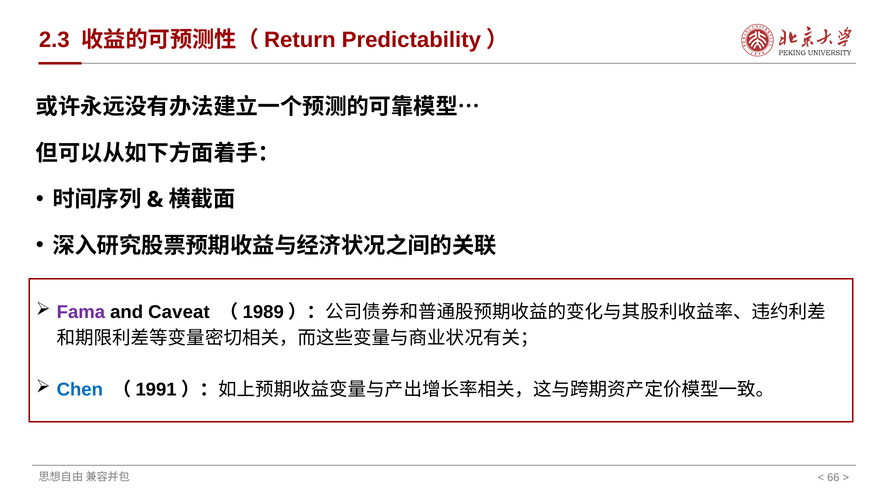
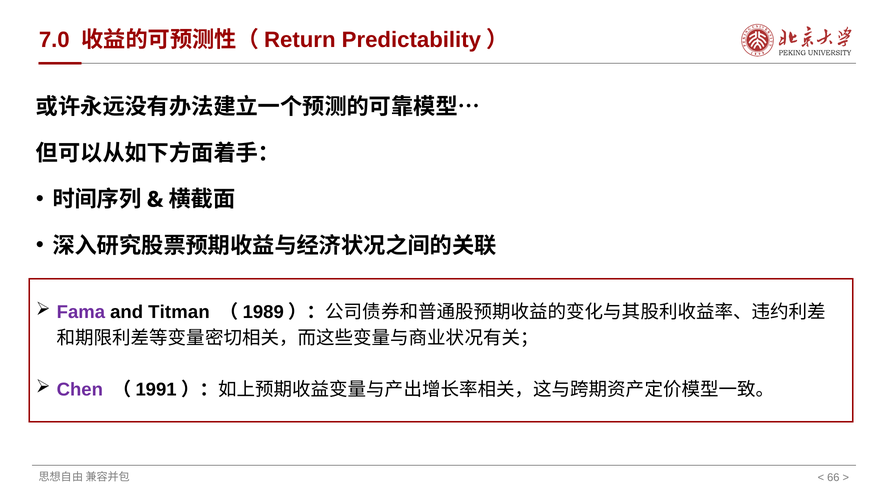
2.3: 2.3 -> 7.0
Caveat: Caveat -> Titman
Chen colour: blue -> purple
